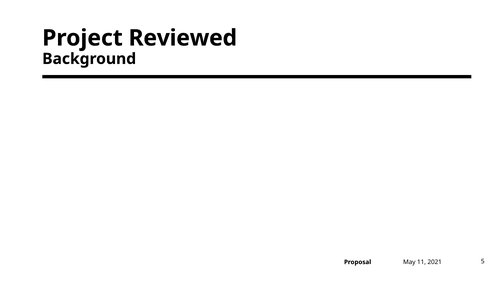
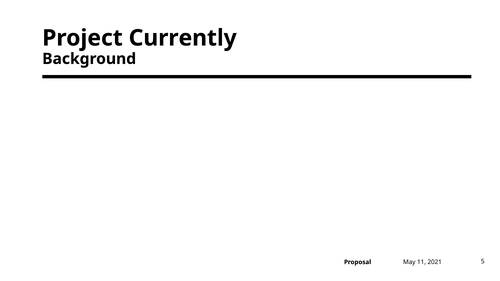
Reviewed: Reviewed -> Currently
